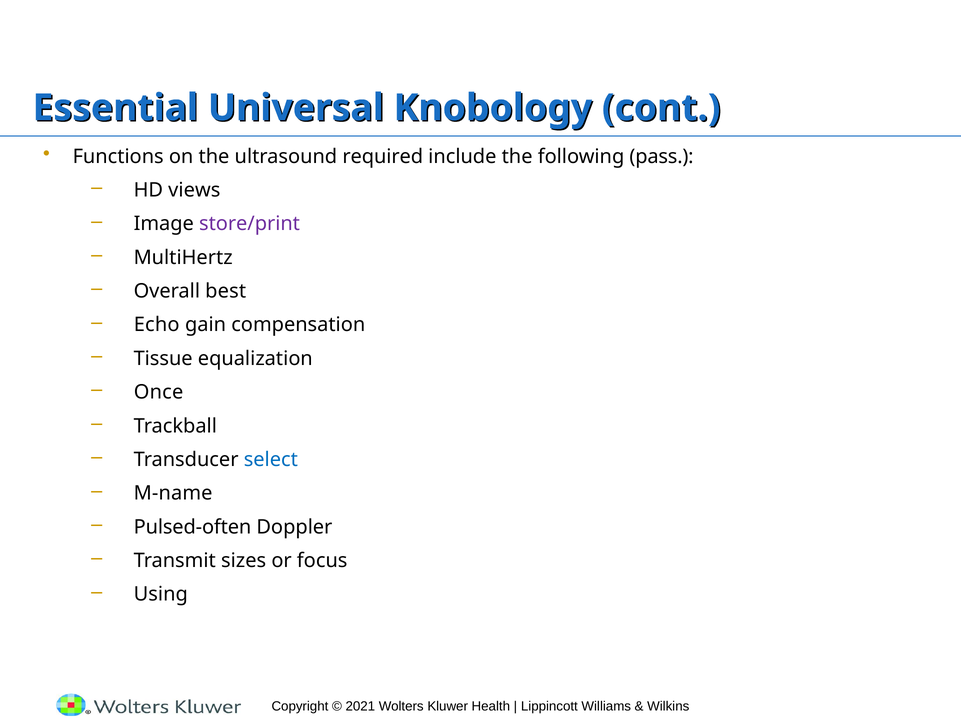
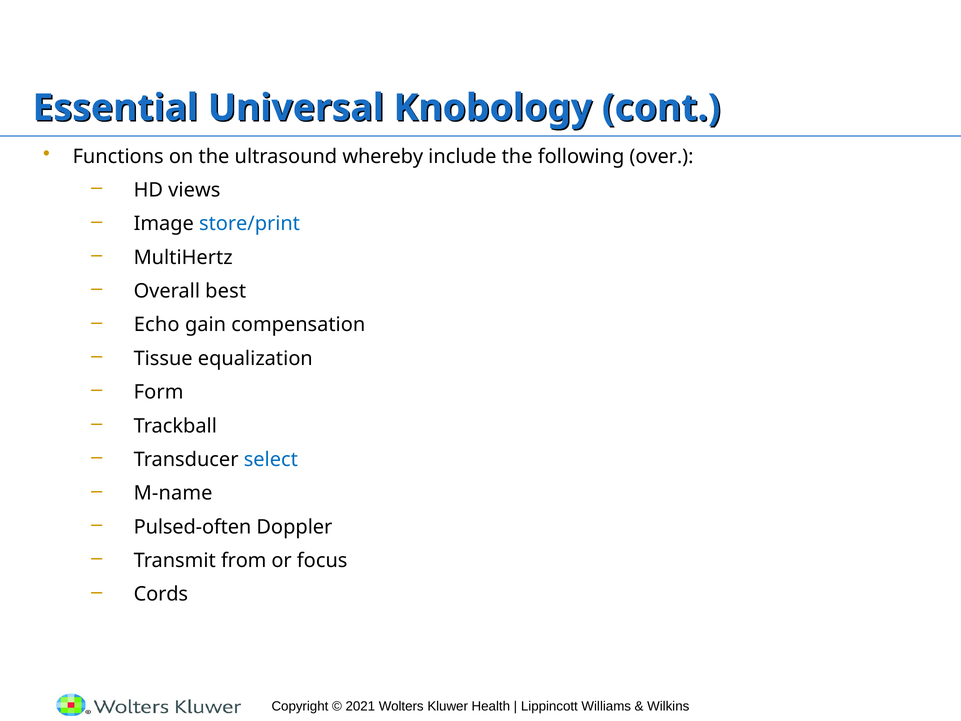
required: required -> whereby
pass: pass -> over
store/print colour: purple -> blue
Once: Once -> Form
sizes: sizes -> from
Using: Using -> Cords
